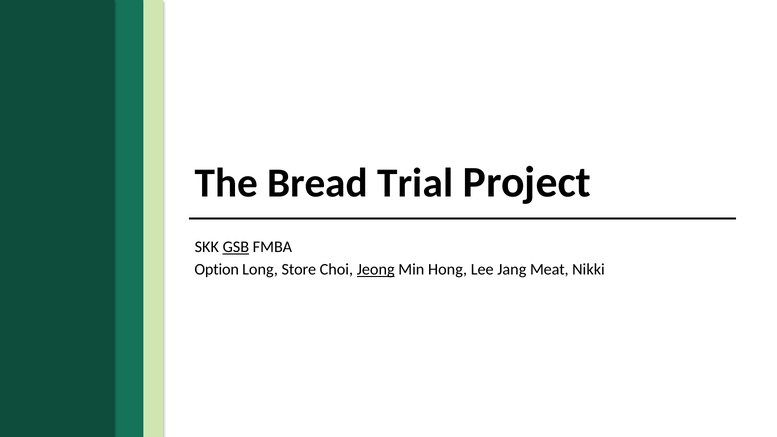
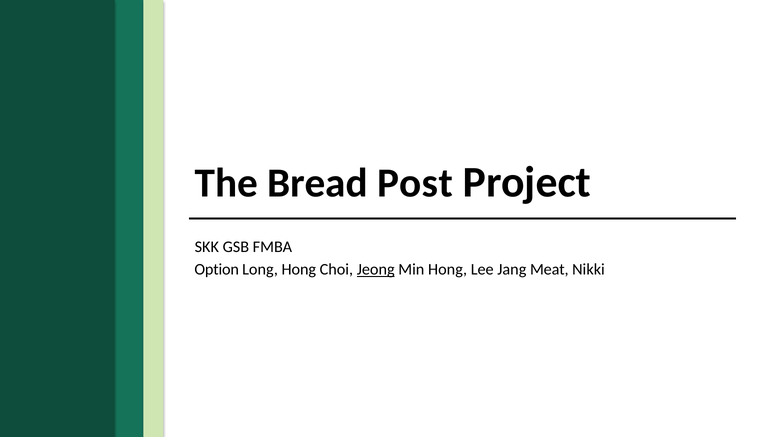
Trial: Trial -> Post
GSB underline: present -> none
Long Store: Store -> Hong
